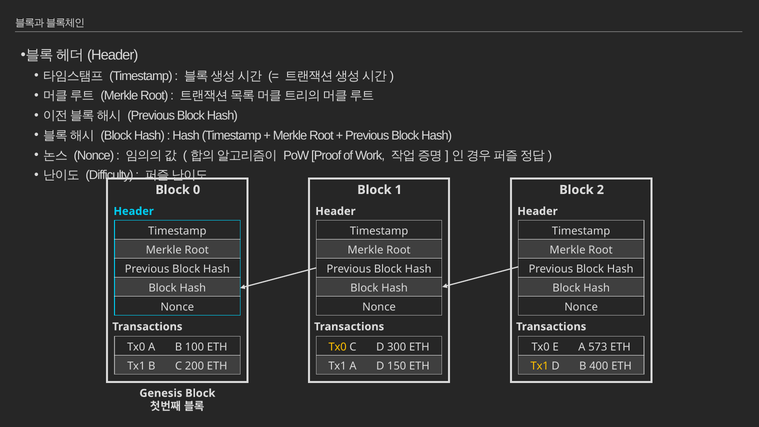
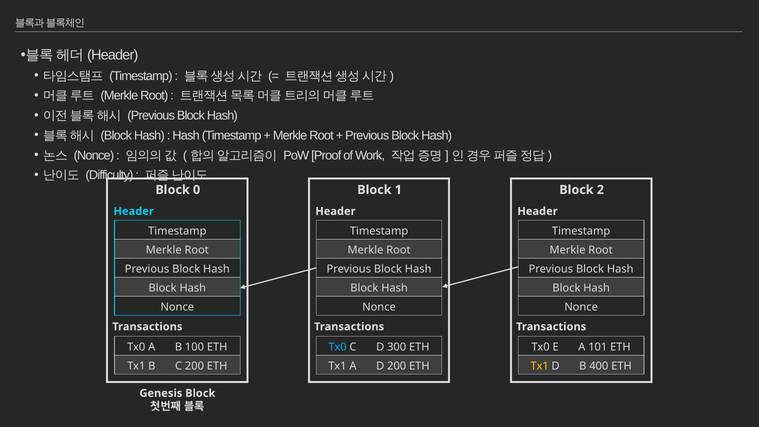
Tx0 at (338, 347) colour: yellow -> light blue
573: 573 -> 101
D 150: 150 -> 200
